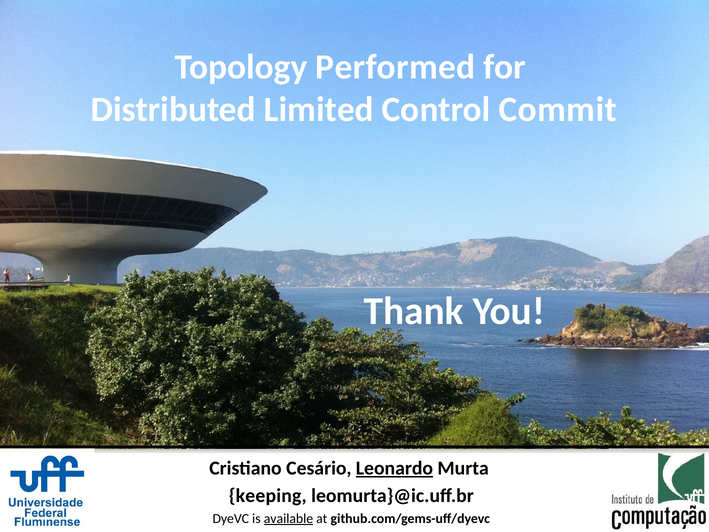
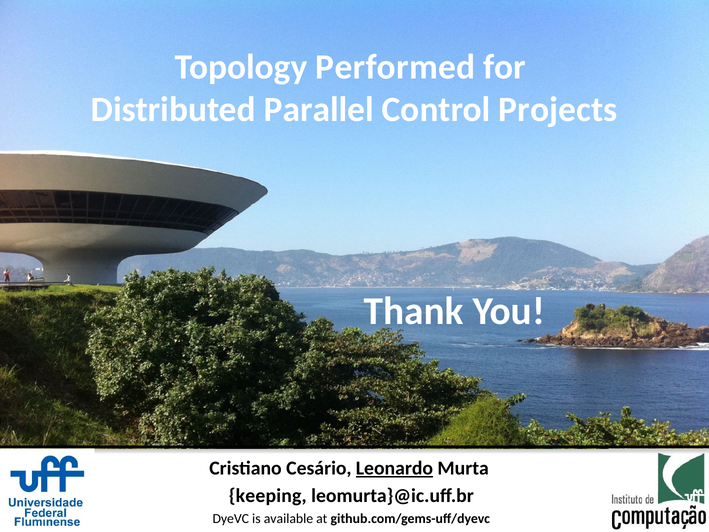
Limited: Limited -> Parallel
Commit: Commit -> Projects
available underline: present -> none
